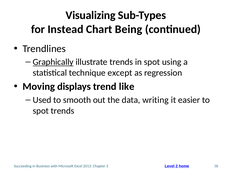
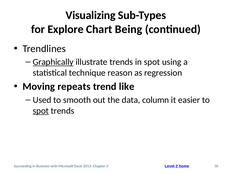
Instead: Instead -> Explore
except: except -> reason
displays: displays -> repeats
writing: writing -> column
spot at (41, 111) underline: none -> present
